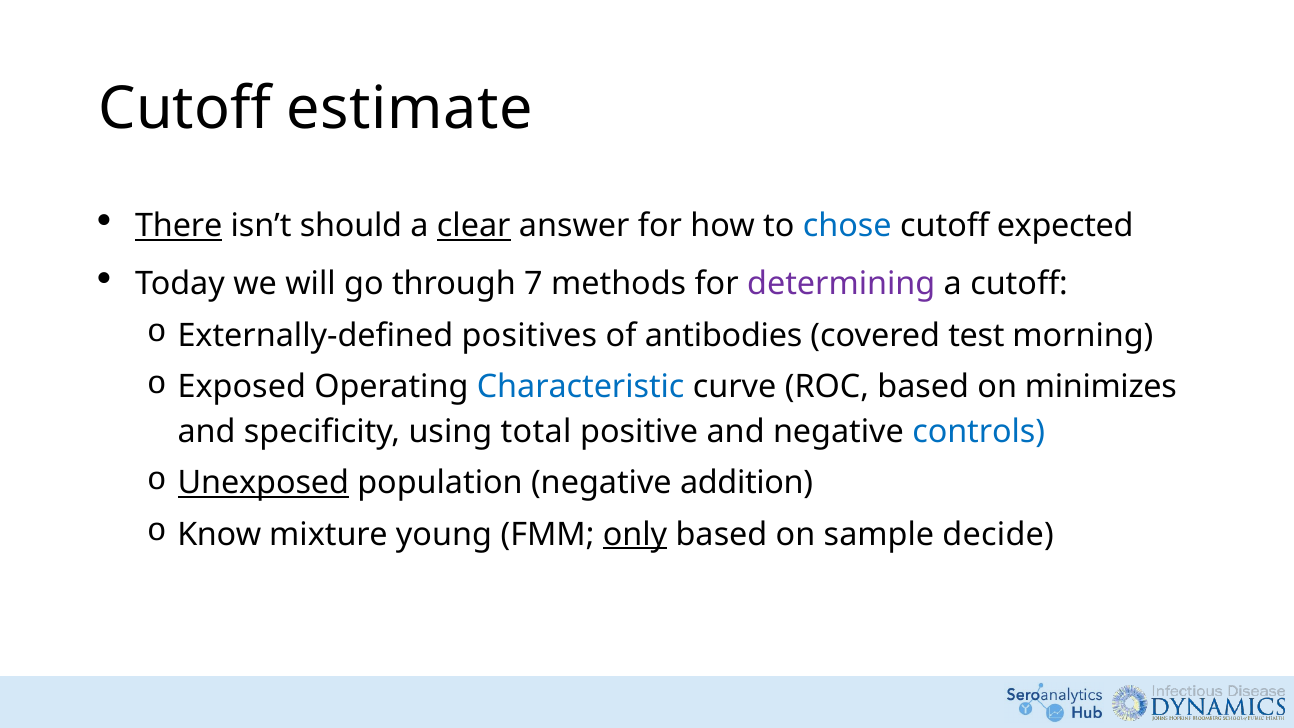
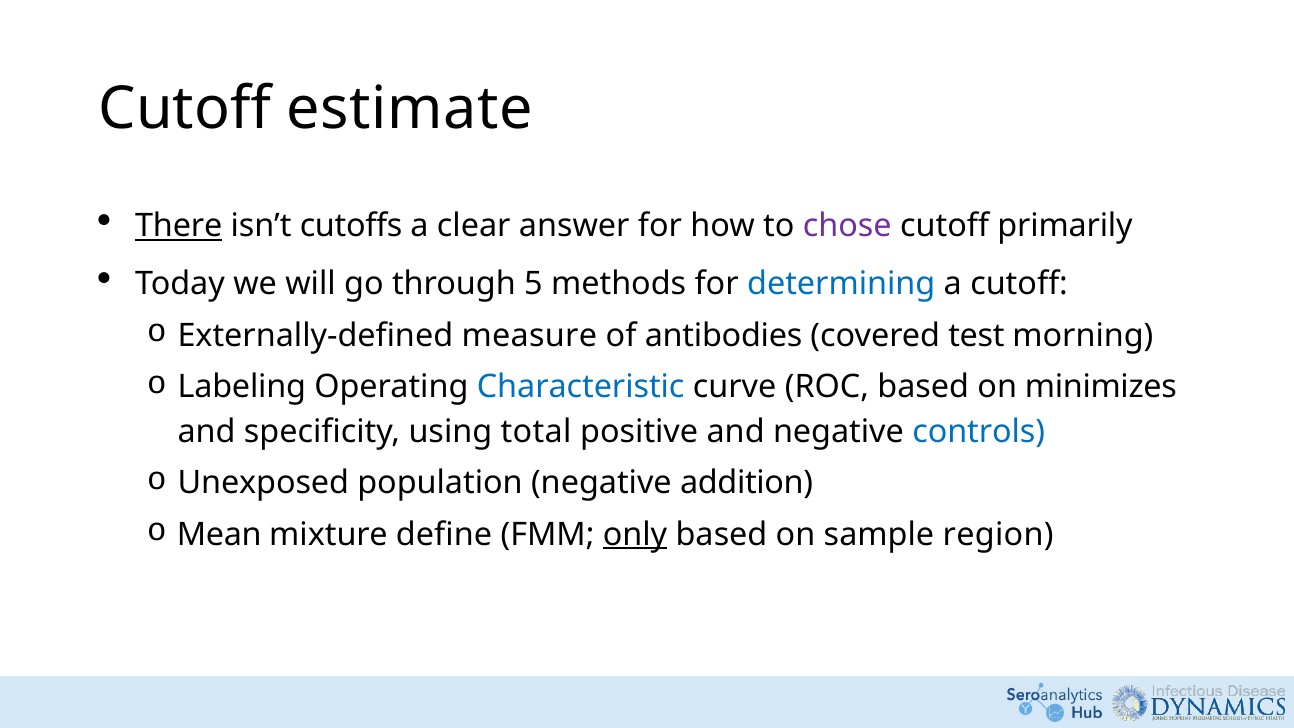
should: should -> cutoffs
clear underline: present -> none
chose colour: blue -> purple
expected: expected -> primarily
7: 7 -> 5
determining colour: purple -> blue
positives: positives -> measure
Exposed: Exposed -> Labeling
Unexposed underline: present -> none
Know: Know -> Mean
young: young -> define
decide: decide -> region
